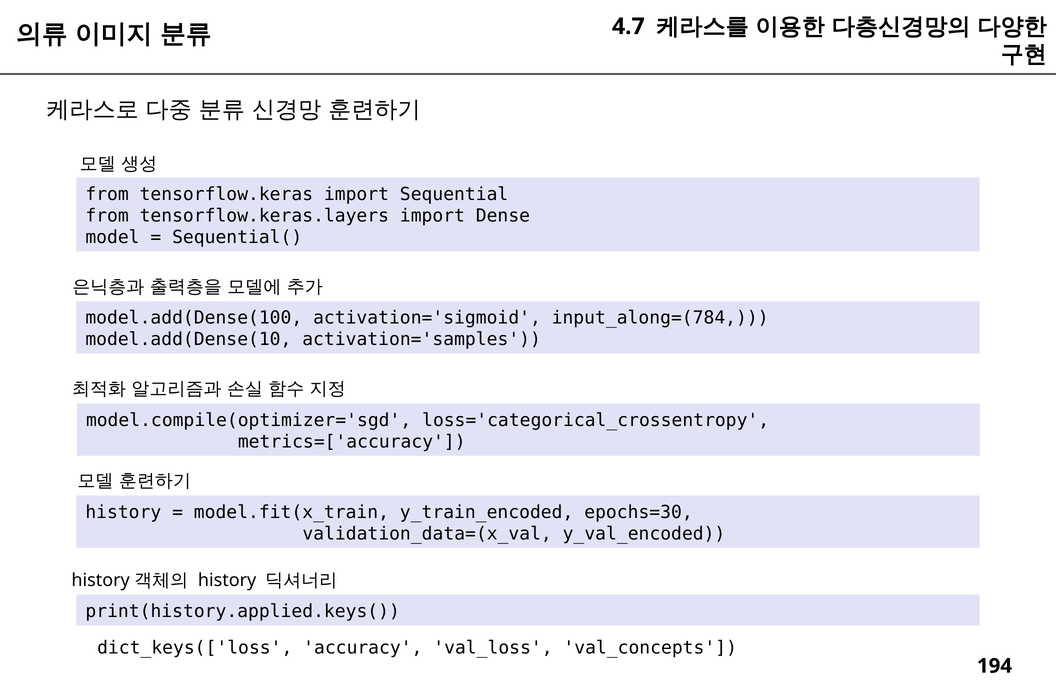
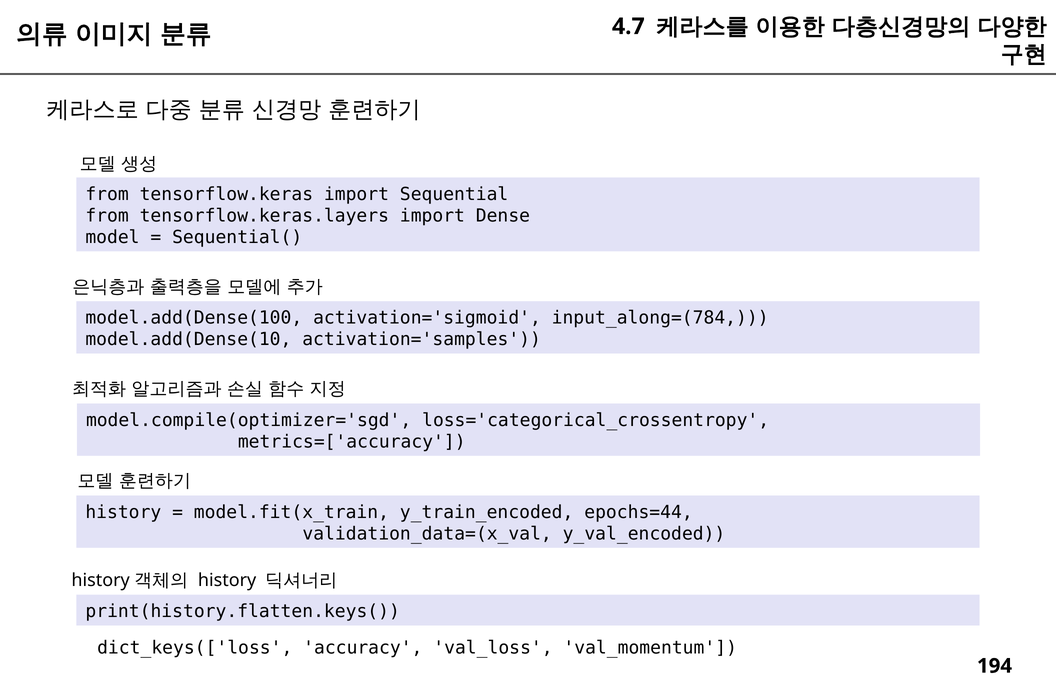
epochs=30: epochs=30 -> epochs=44
print(history.applied.keys(: print(history.applied.keys( -> print(history.flatten.keys(
val_concepts: val_concepts -> val_momentum
